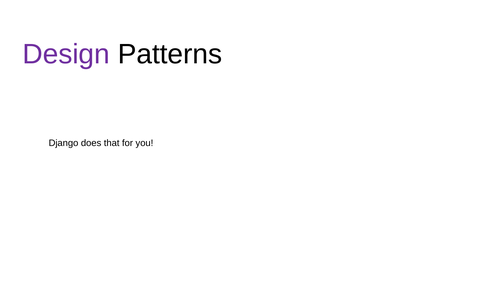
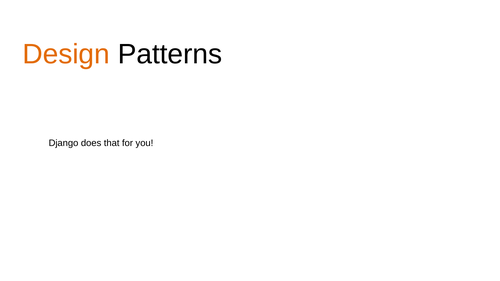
Design colour: purple -> orange
